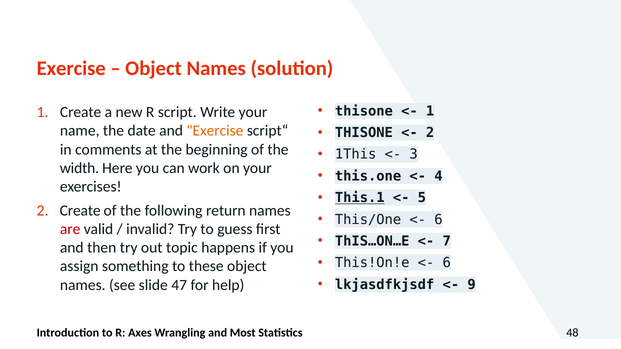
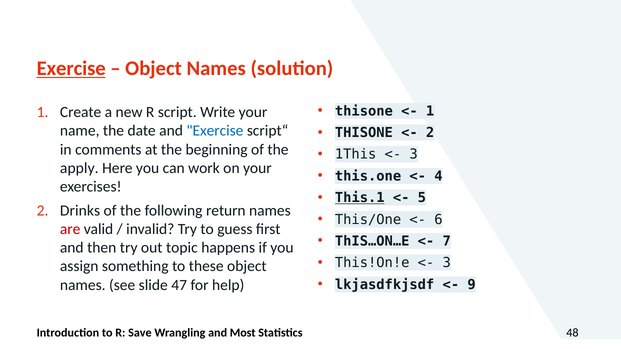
Exercise at (71, 69) underline: none -> present
Exercise at (215, 131) colour: orange -> blue
width: width -> apply
2 Create: Create -> Drinks
6 at (447, 263): 6 -> 3
Axes: Axes -> Save
